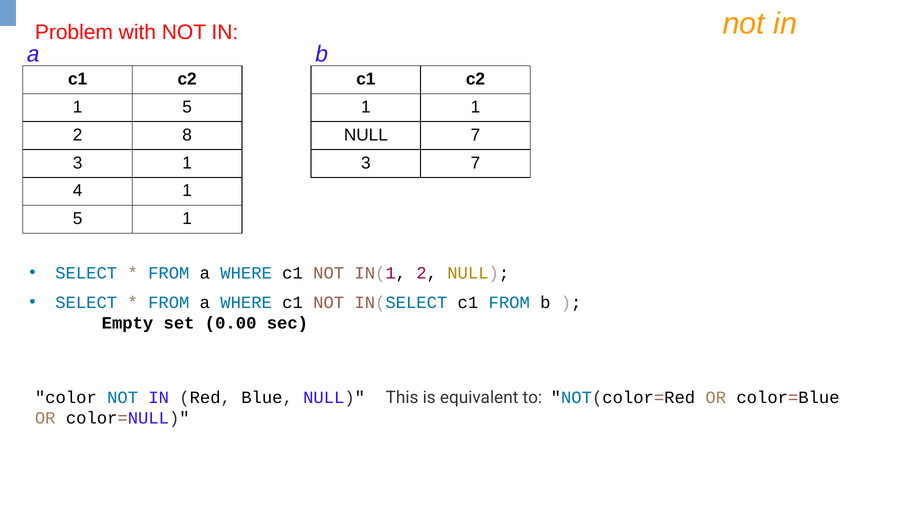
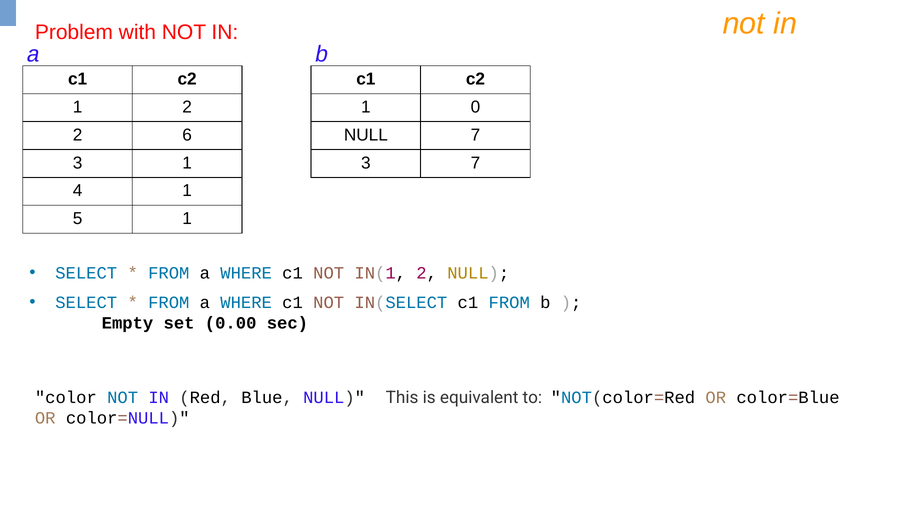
5 at (187, 107): 5 -> 2
1 1: 1 -> 0
8: 8 -> 6
